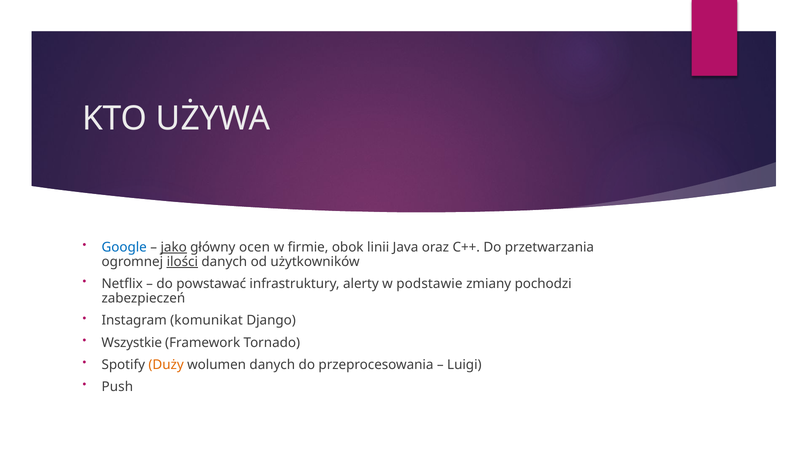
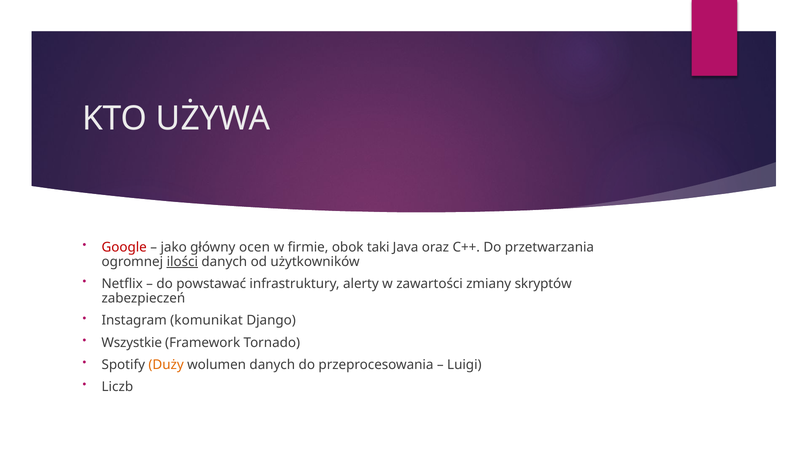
Google colour: blue -> red
jako underline: present -> none
linii: linii -> taki
podstawie: podstawie -> zawartości
pochodzi: pochodzi -> skryptów
Push: Push -> Liczb
